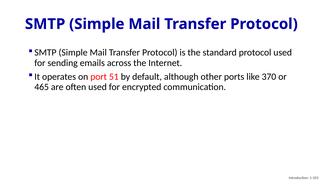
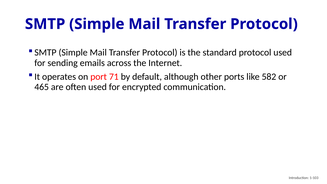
51: 51 -> 71
370: 370 -> 582
